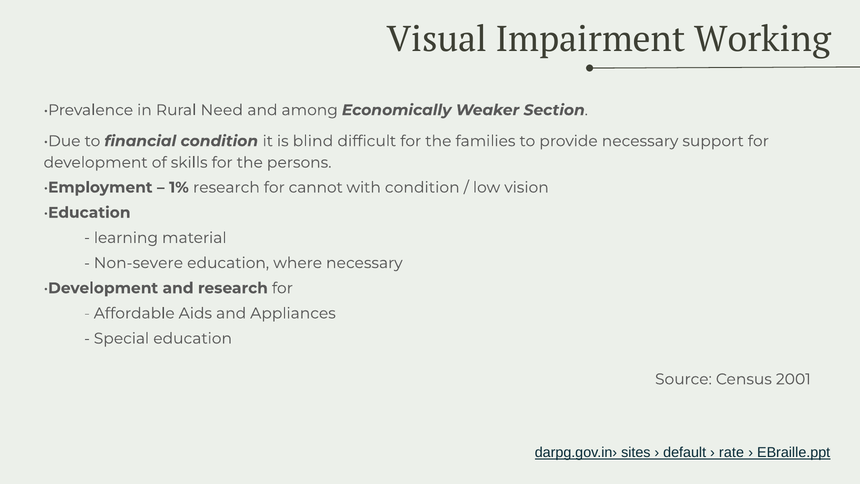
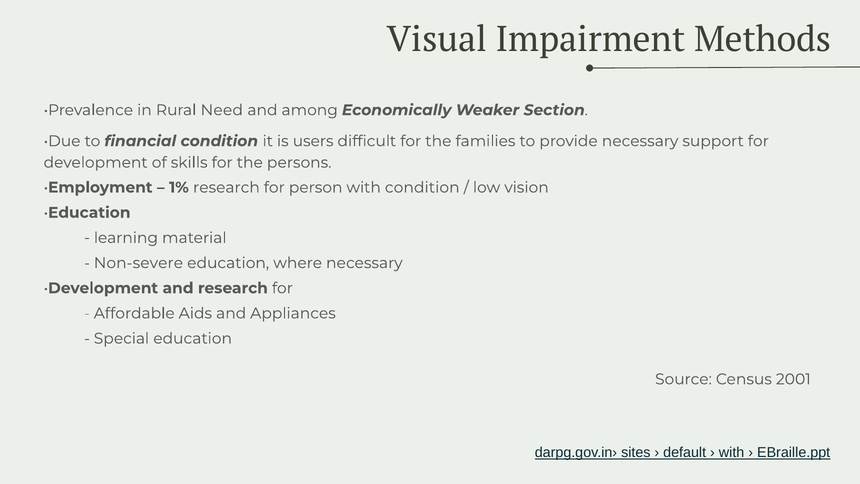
Working: Working -> Methods
blind: blind -> users
cannot: cannot -> person
rate at (732, 453): rate -> with
